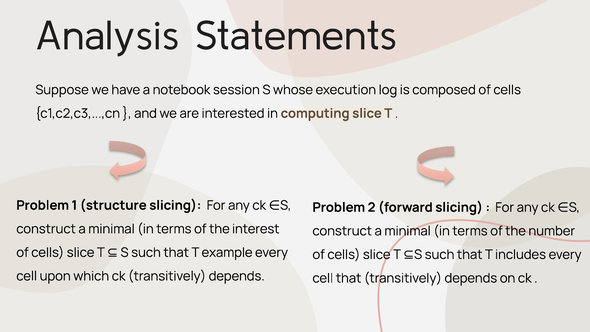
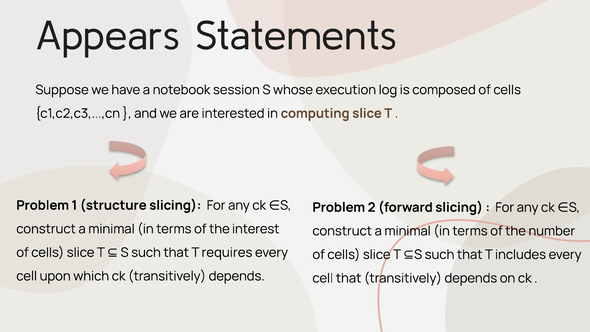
Analysis: Analysis -> Appears
example: example -> requires
